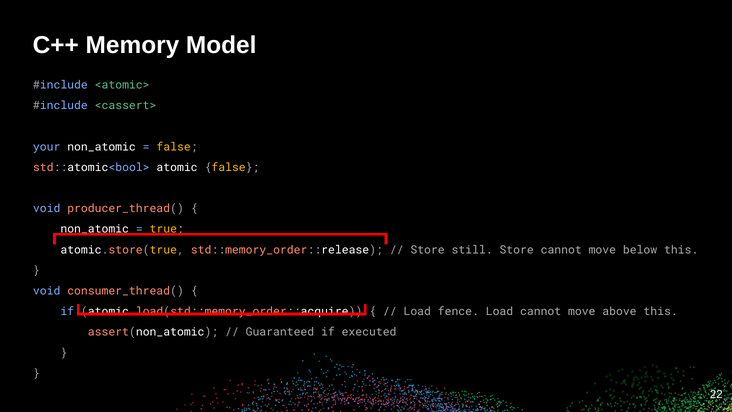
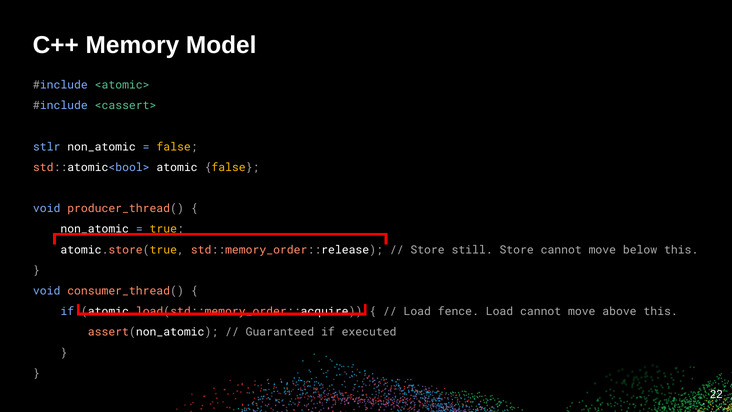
your: your -> stlr
